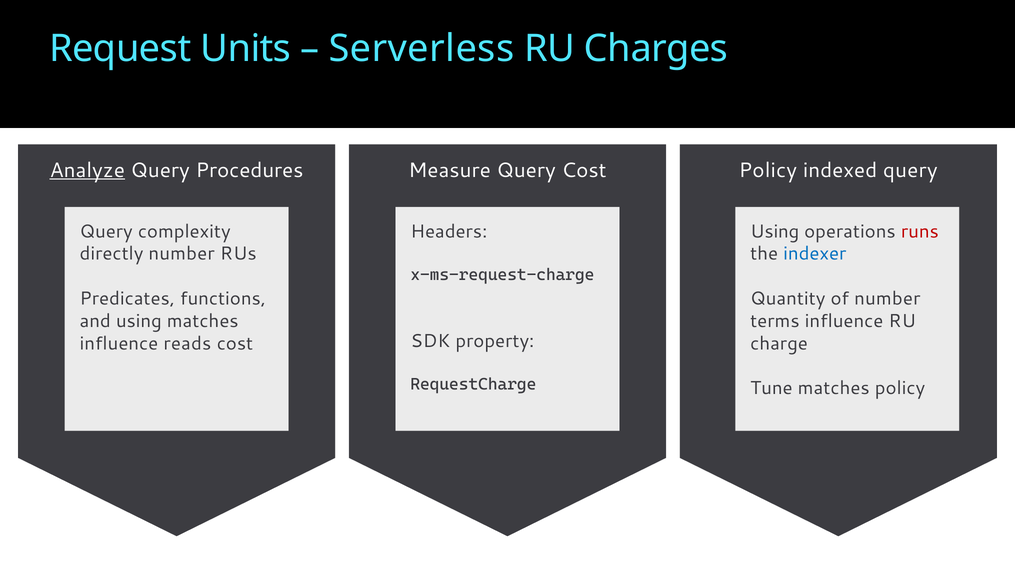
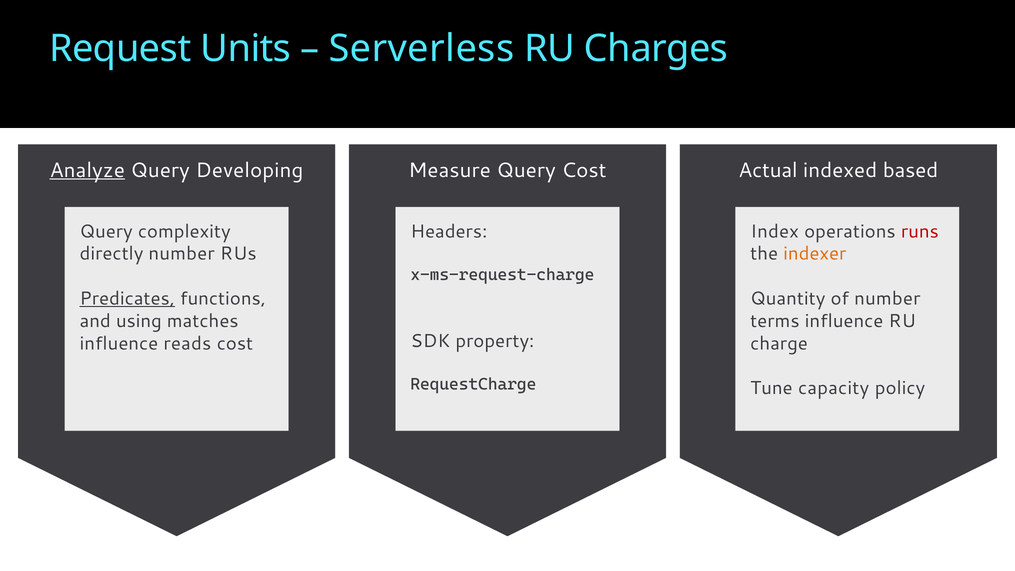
Procedures: Procedures -> Developing
Cost Policy: Policy -> Actual
indexed query: query -> based
Using at (775, 231): Using -> Index
indexer colour: blue -> orange
Predicates underline: none -> present
Tune matches: matches -> capacity
